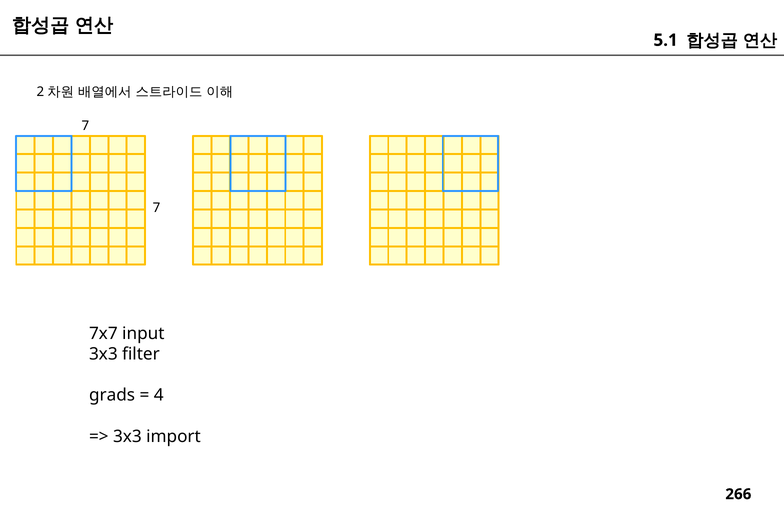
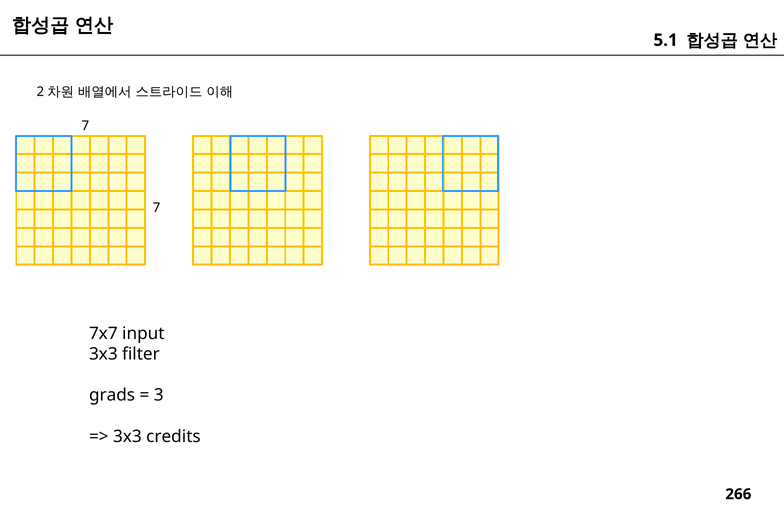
4: 4 -> 3
import: import -> credits
